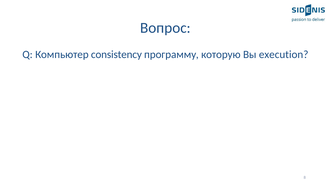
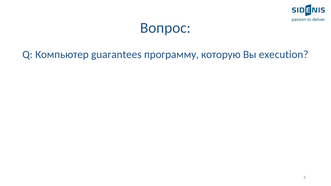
consistency: consistency -> guarantees
